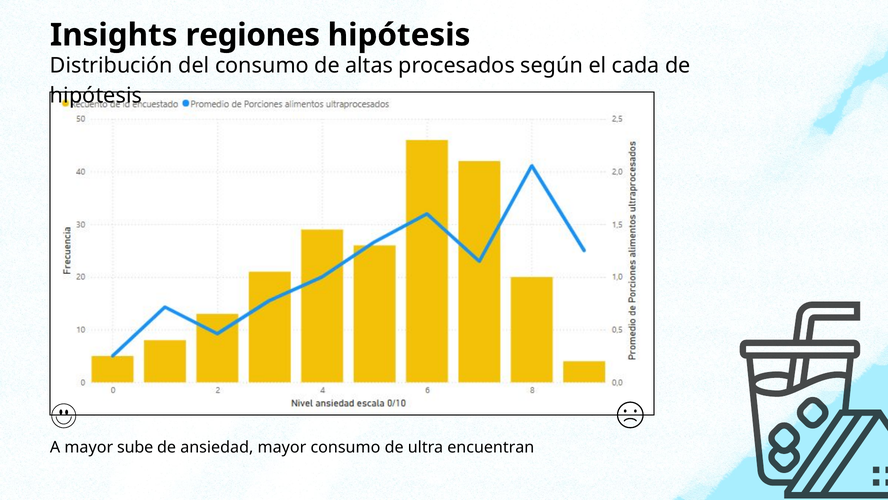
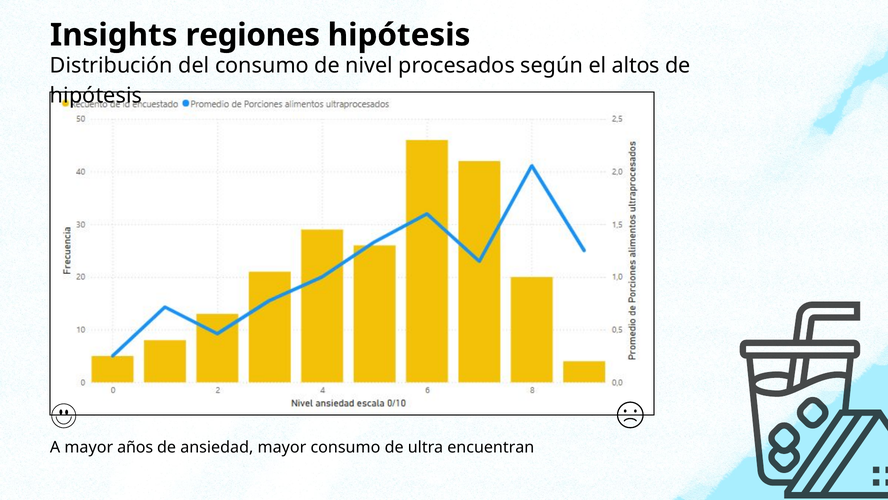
altas: altas -> nivel
cada: cada -> altos
sube: sube -> años
